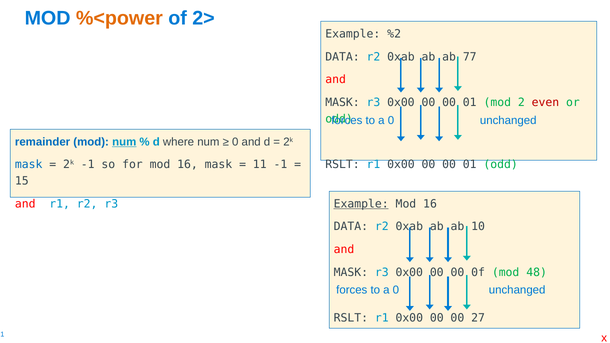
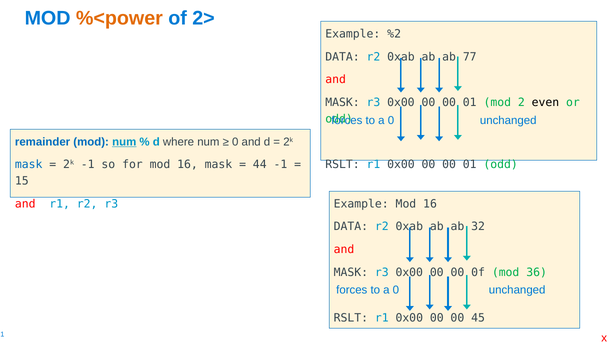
even colour: red -> black
11: 11 -> 44
Example at (361, 204) underline: present -> none
10: 10 -> 32
48: 48 -> 36
27: 27 -> 45
